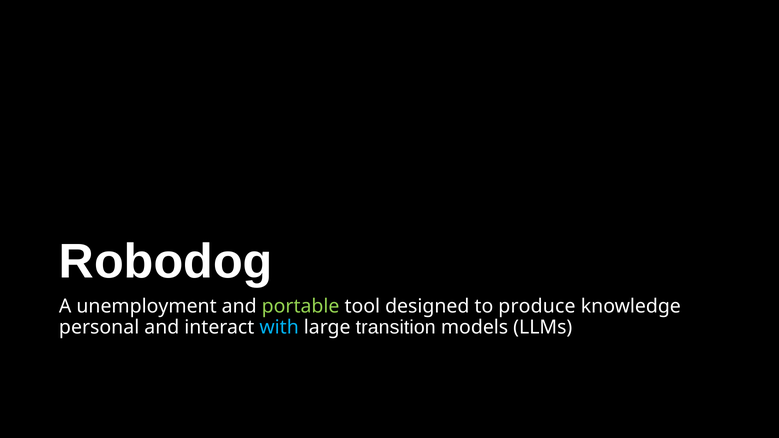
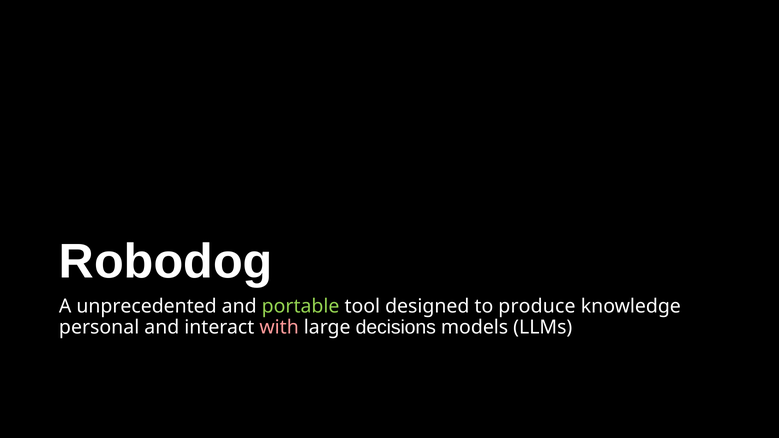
unemployment: unemployment -> unprecedented
with colour: light blue -> pink
transition: transition -> decisions
